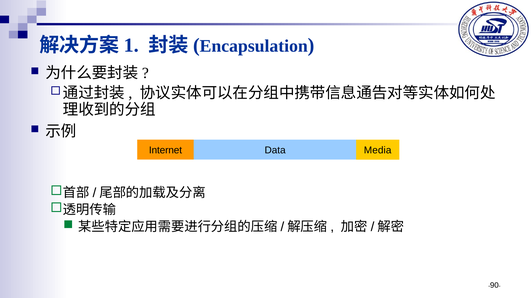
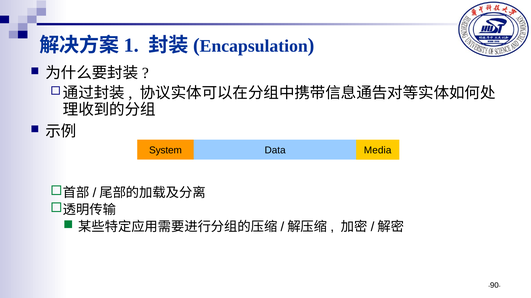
Internet: Internet -> System
